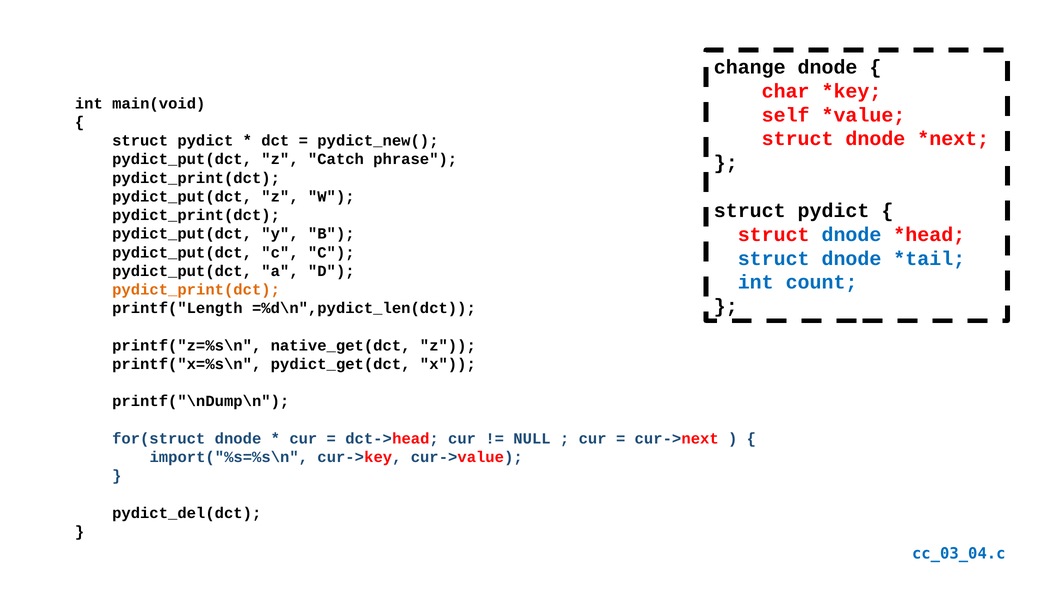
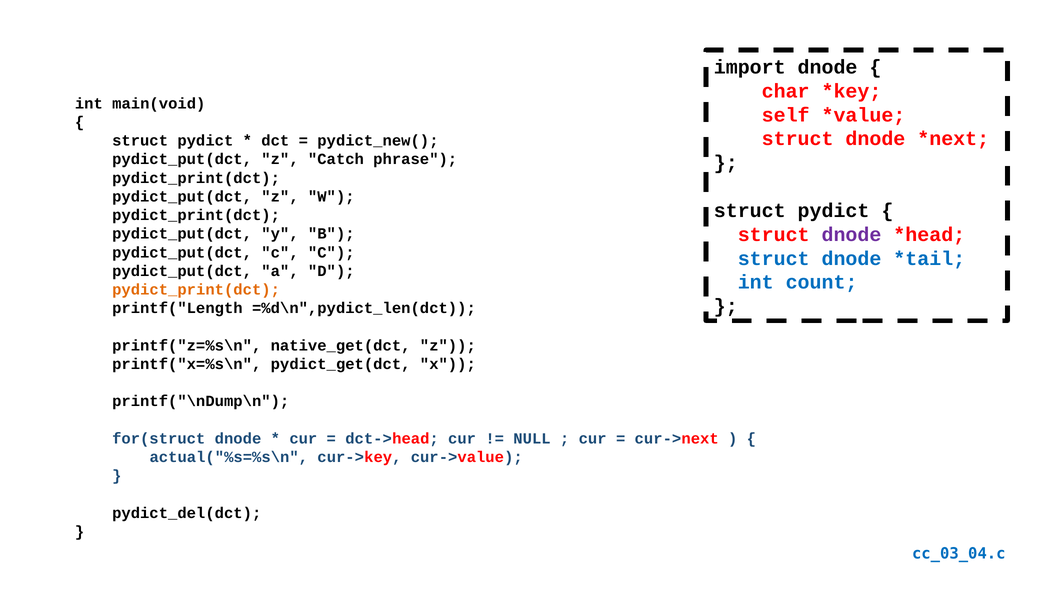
change: change -> import
dnode at (851, 235) colour: blue -> purple
import("%s=%s\n: import("%s=%s\n -> actual("%s=%s\n
